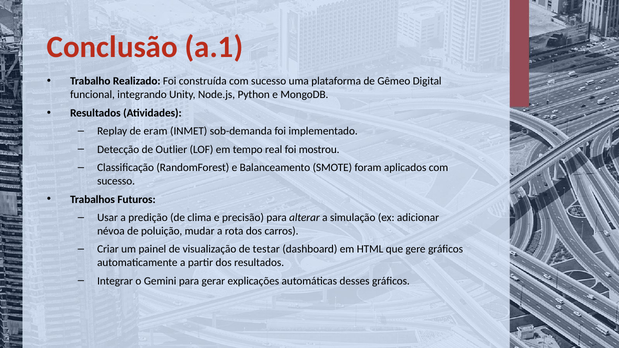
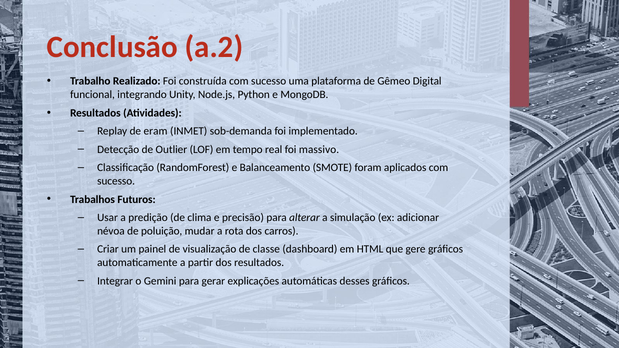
a.1: a.1 -> a.2
mostrou: mostrou -> massivo
testar: testar -> classe
